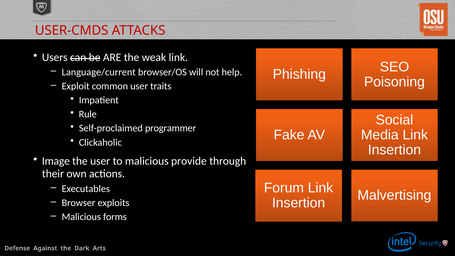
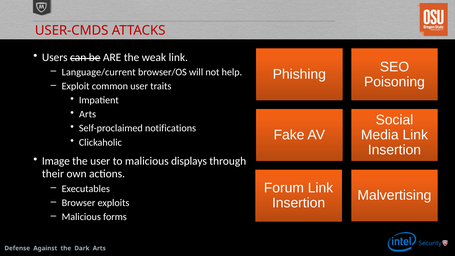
Rule at (88, 114): Rule -> Arts
programmer: programmer -> notifications
provide: provide -> displays
